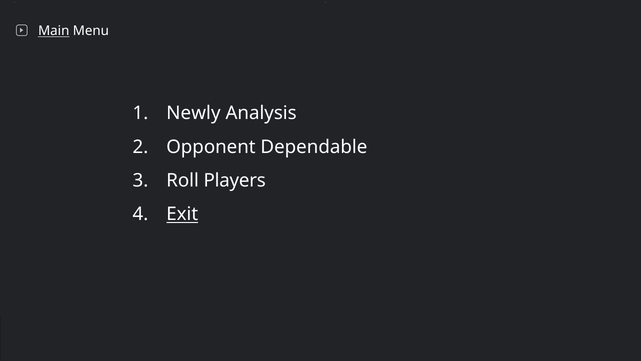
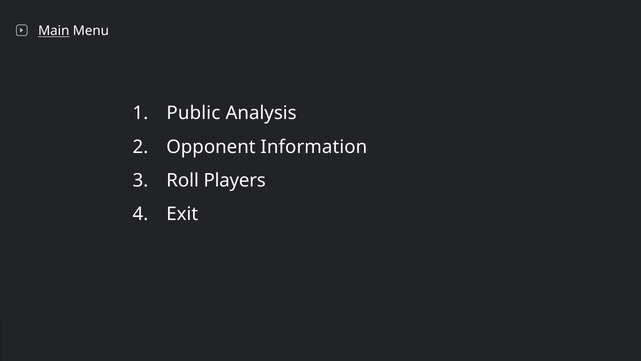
Newly: Newly -> Public
Dependable: Dependable -> Information
Exit underline: present -> none
